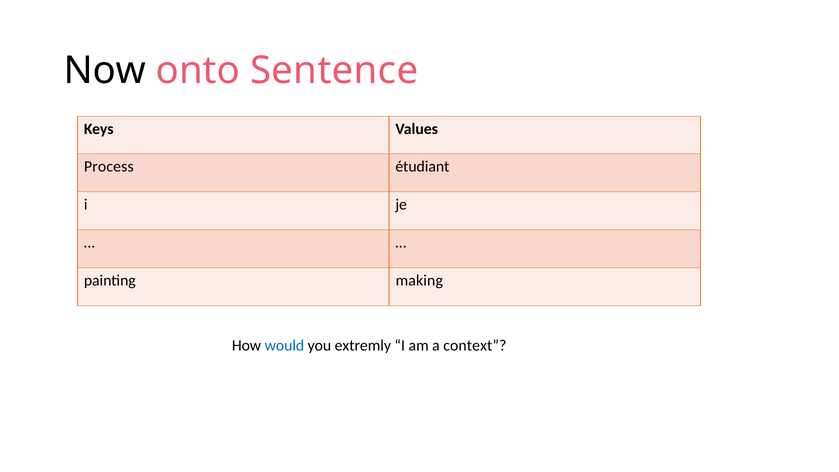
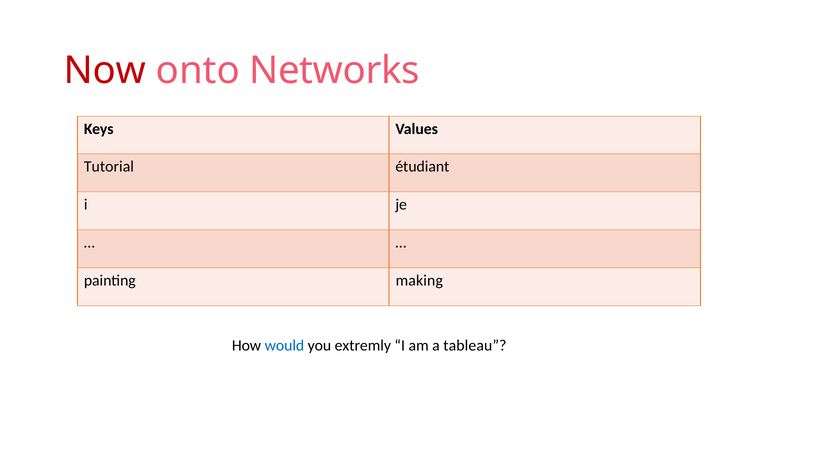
Now colour: black -> red
Sentence: Sentence -> Networks
Process: Process -> Tutorial
context: context -> tableau
